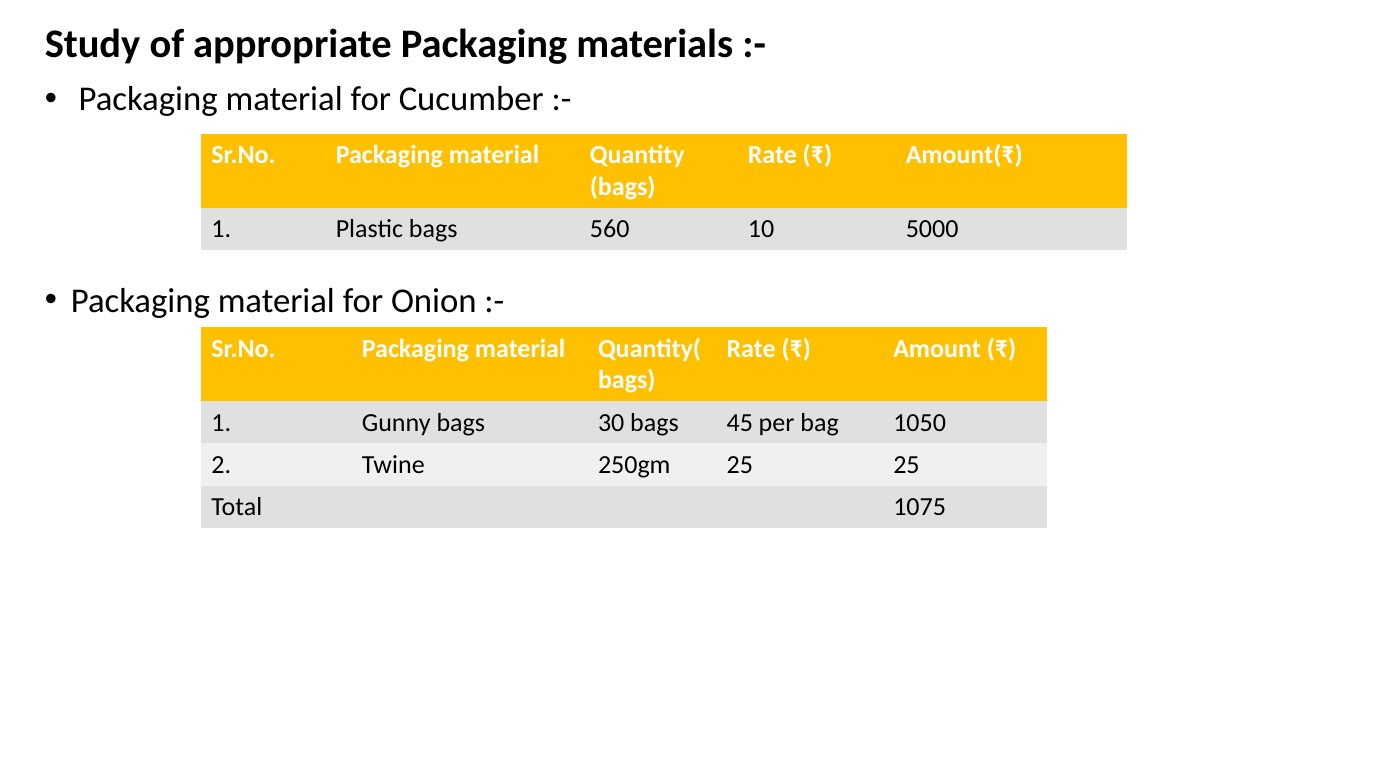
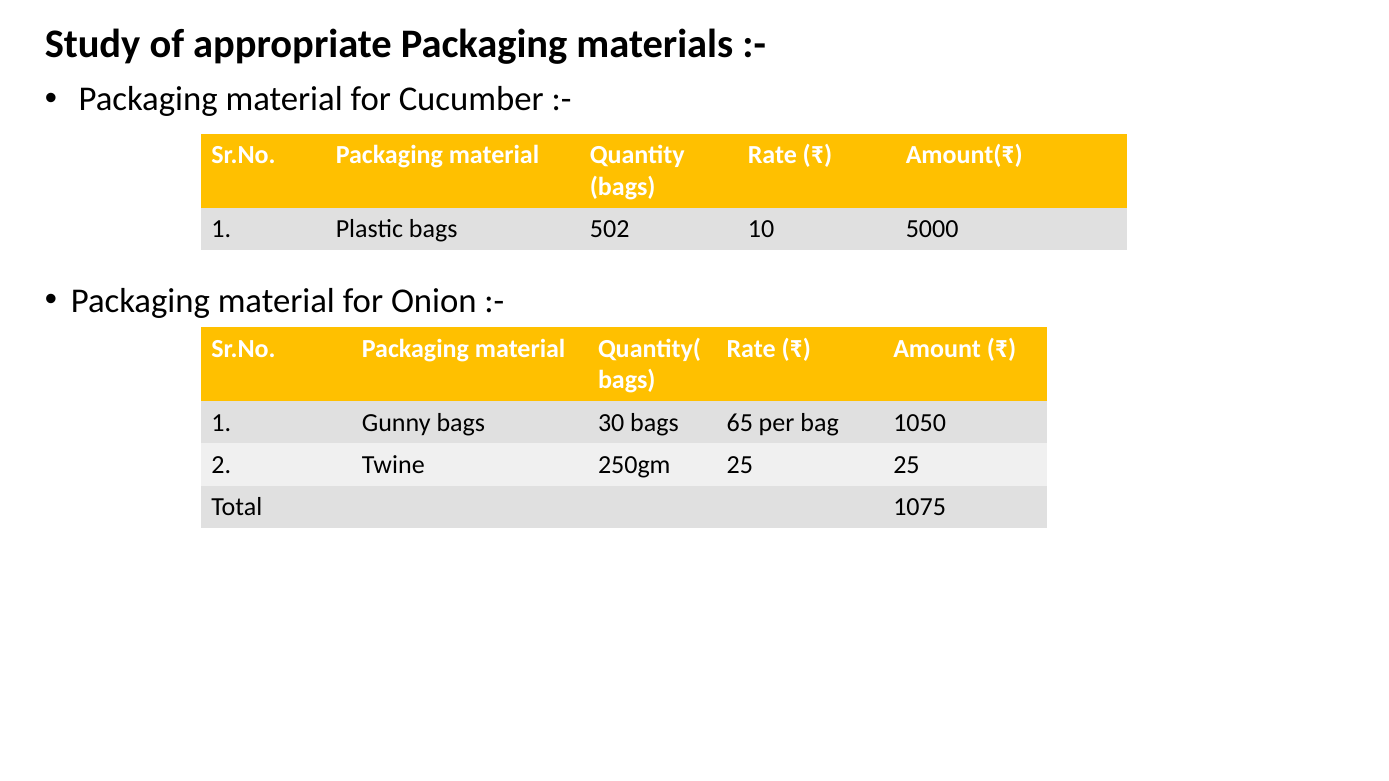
560: 560 -> 502
45: 45 -> 65
